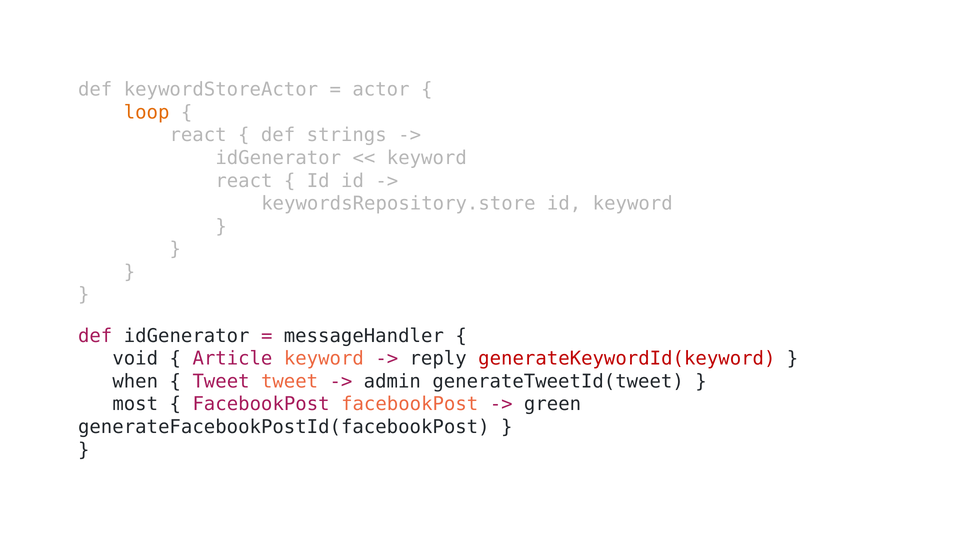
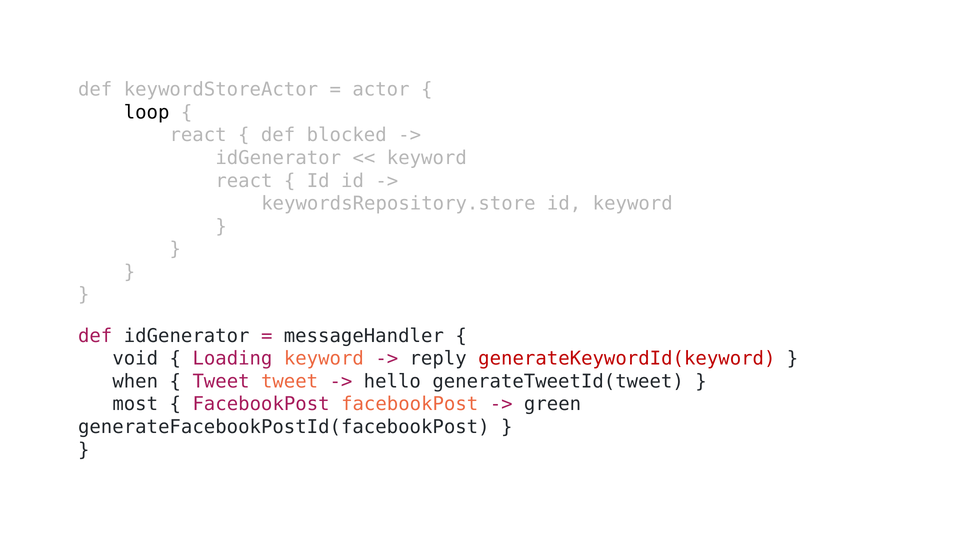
loop colour: orange -> black
strings: strings -> blocked
Article: Article -> Loading
admin: admin -> hello
